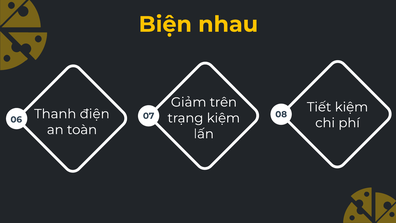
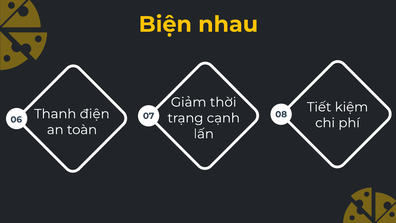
trên: trên -> thời
trạng kiệm: kiệm -> cạnh
